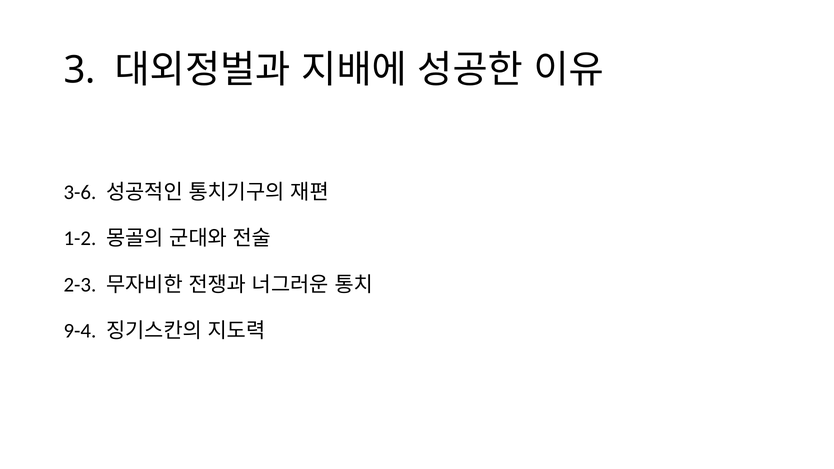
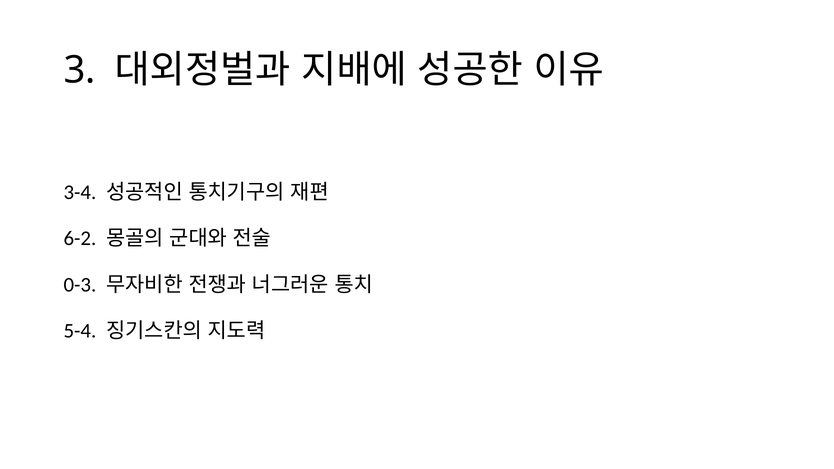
3-6: 3-6 -> 3-4
1-2: 1-2 -> 6-2
2-3: 2-3 -> 0-3
9-4: 9-4 -> 5-4
